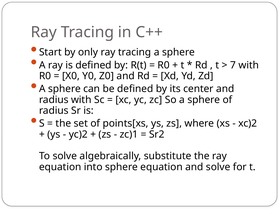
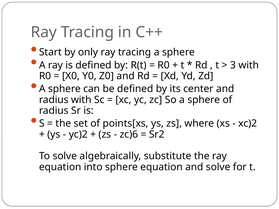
7: 7 -> 3
zc)1: zc)1 -> zc)6
